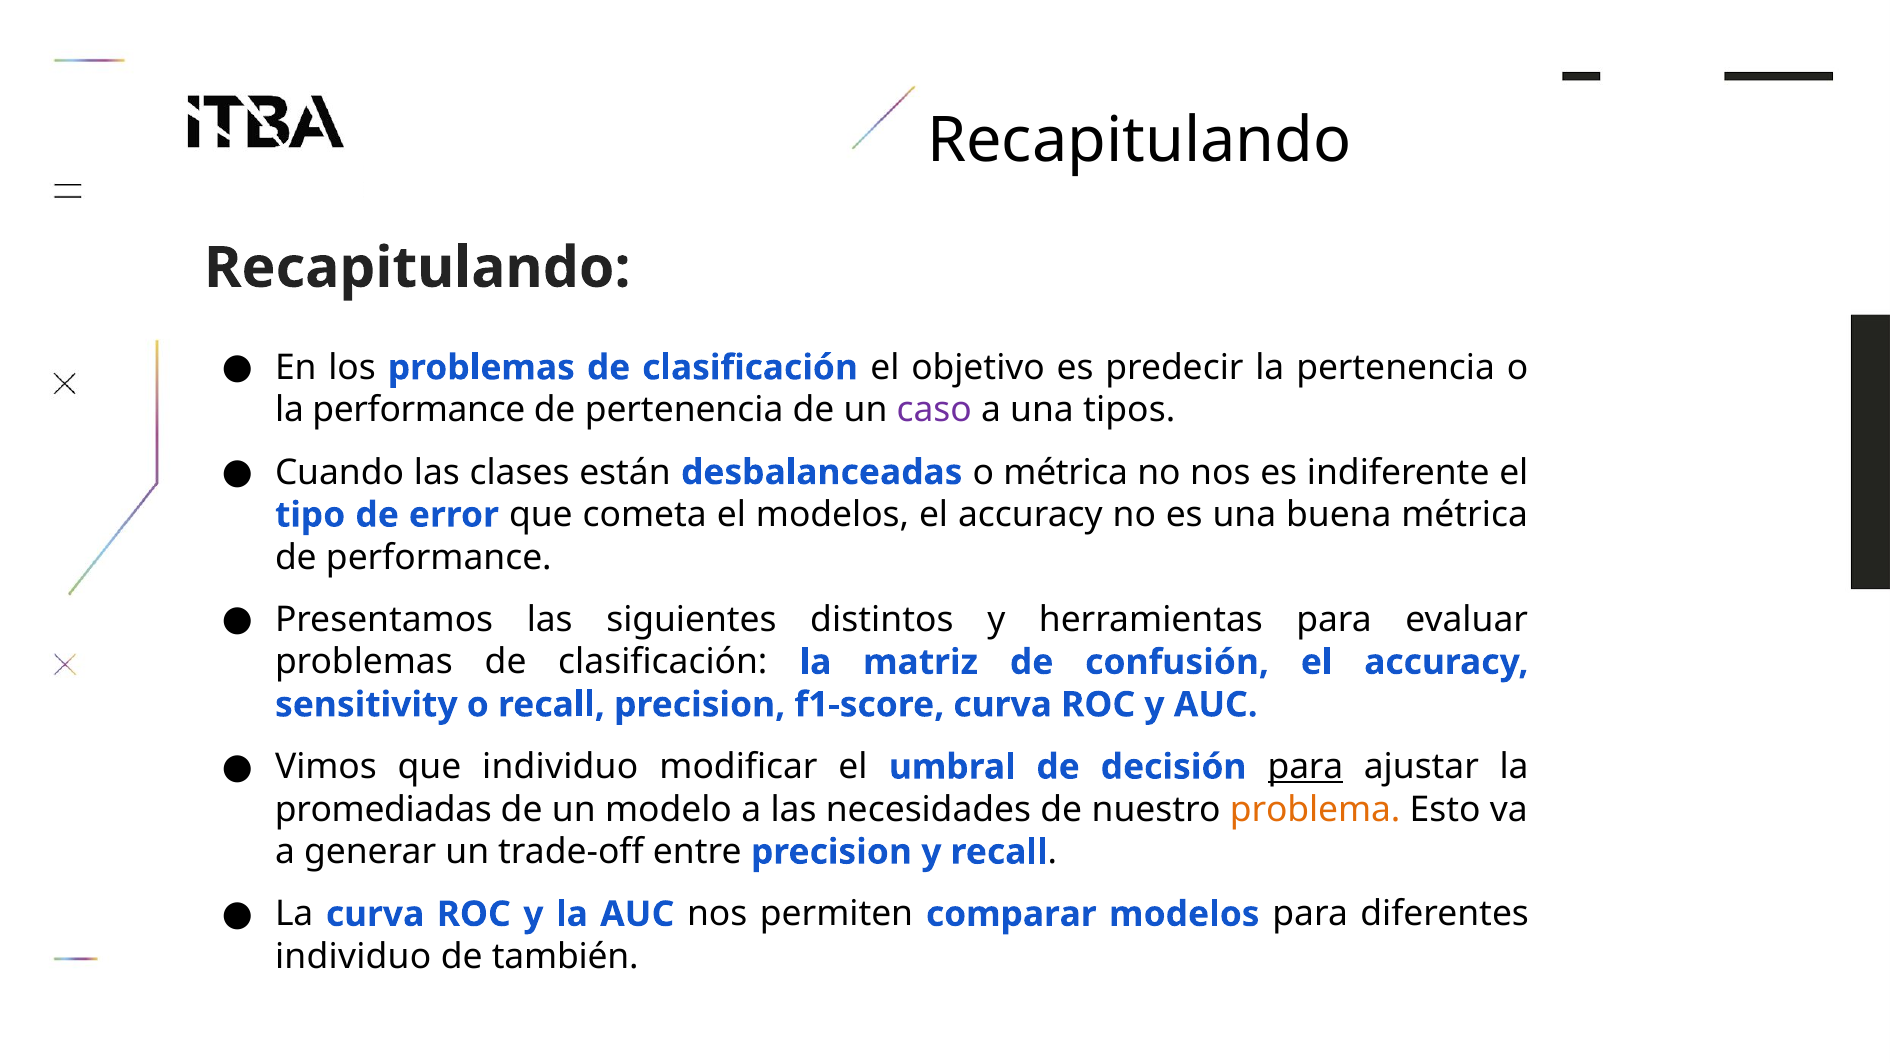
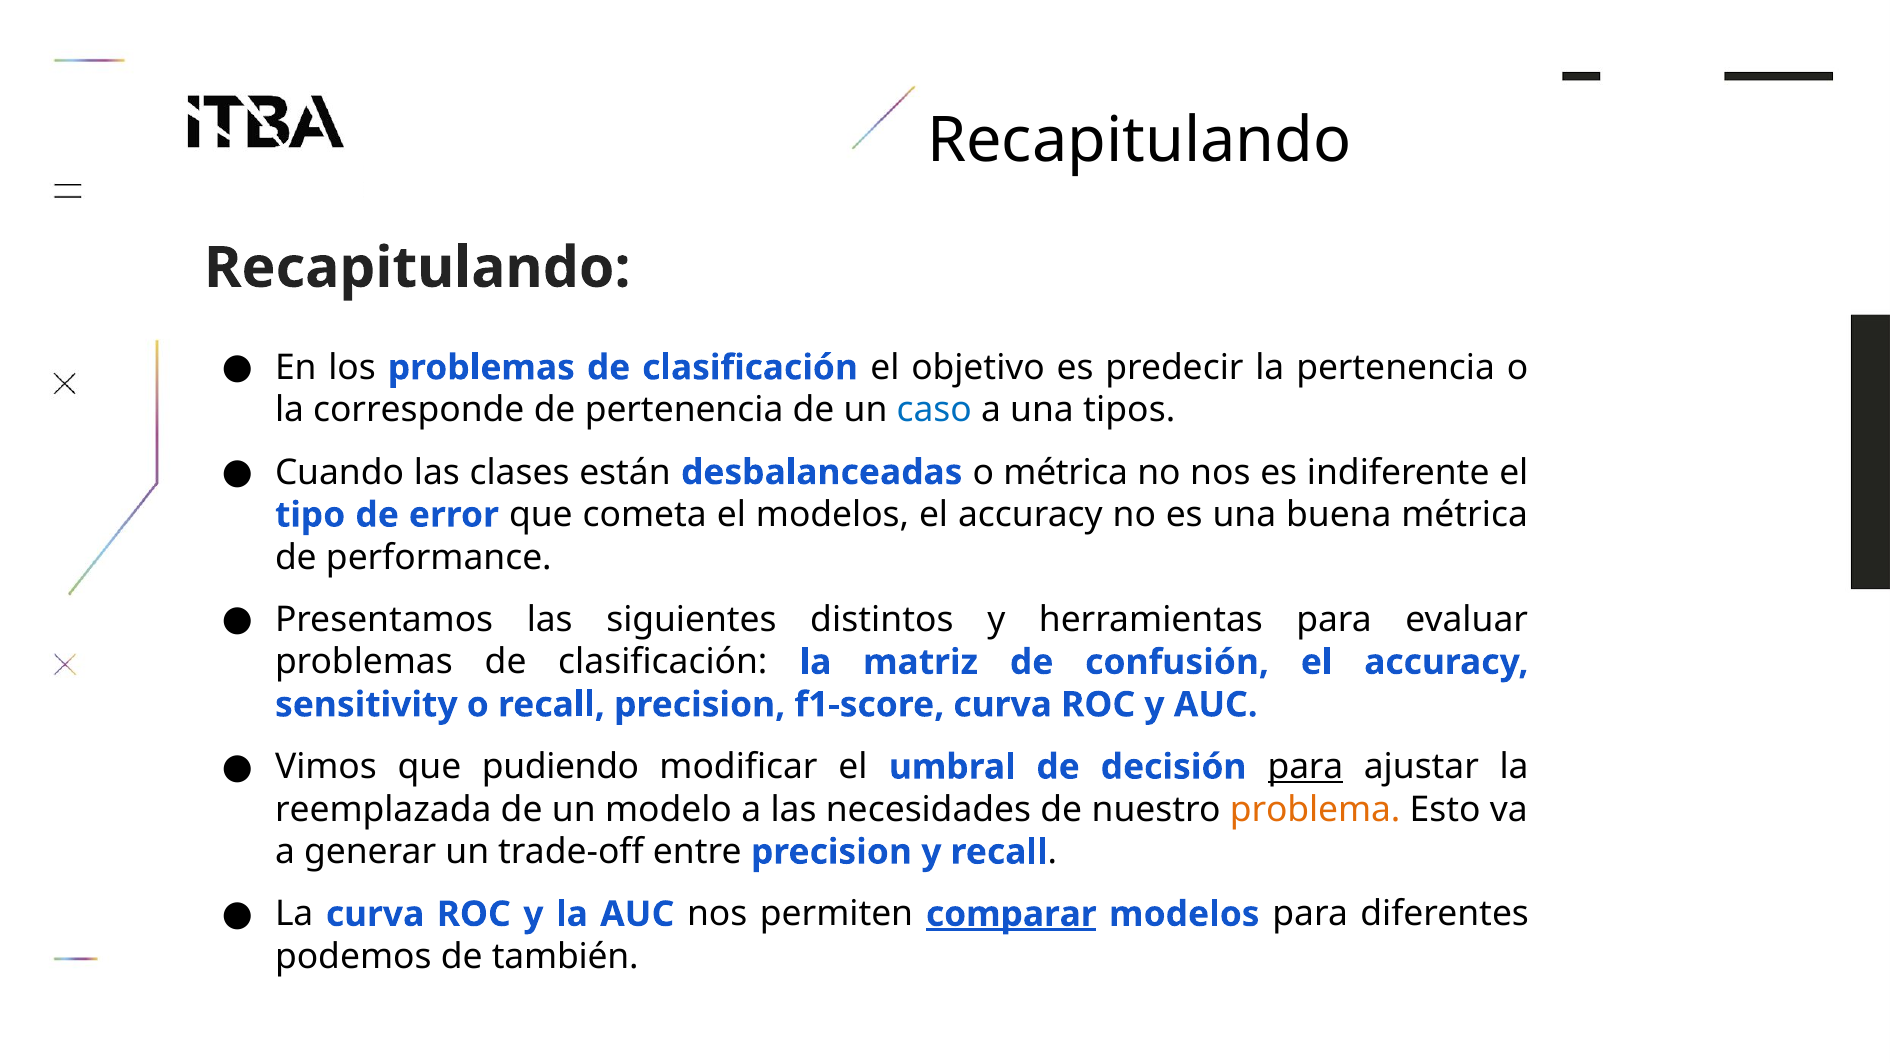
la performance: performance -> corresponde
caso colour: purple -> blue
que individuo: individuo -> pudiendo
promediadas: promediadas -> reemplazada
comparar underline: none -> present
individuo at (353, 957): individuo -> podemos
